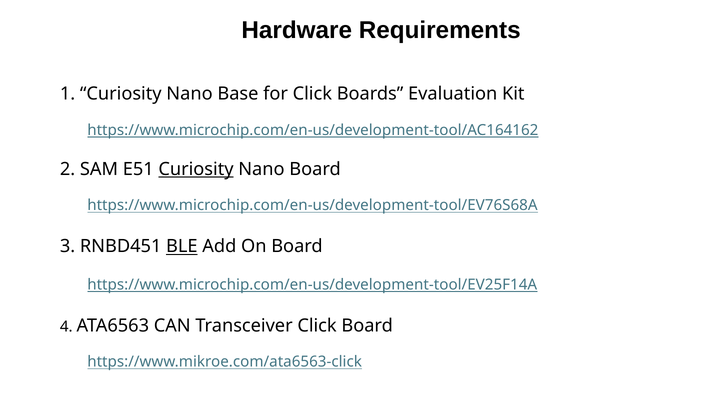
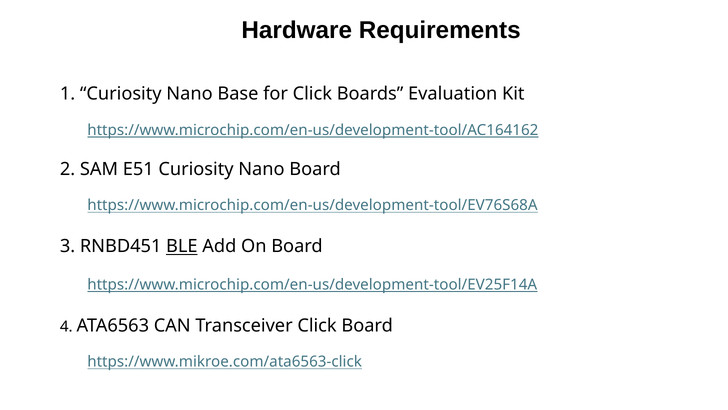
Curiosity at (196, 169) underline: present -> none
